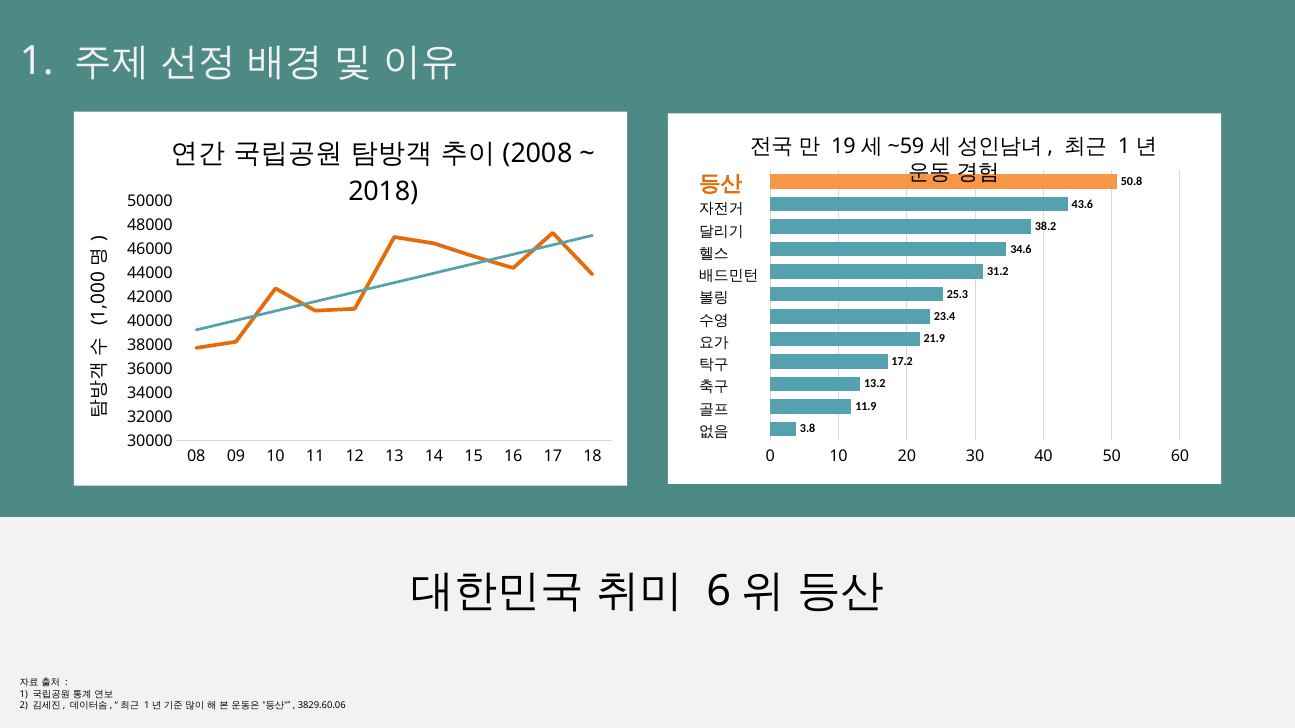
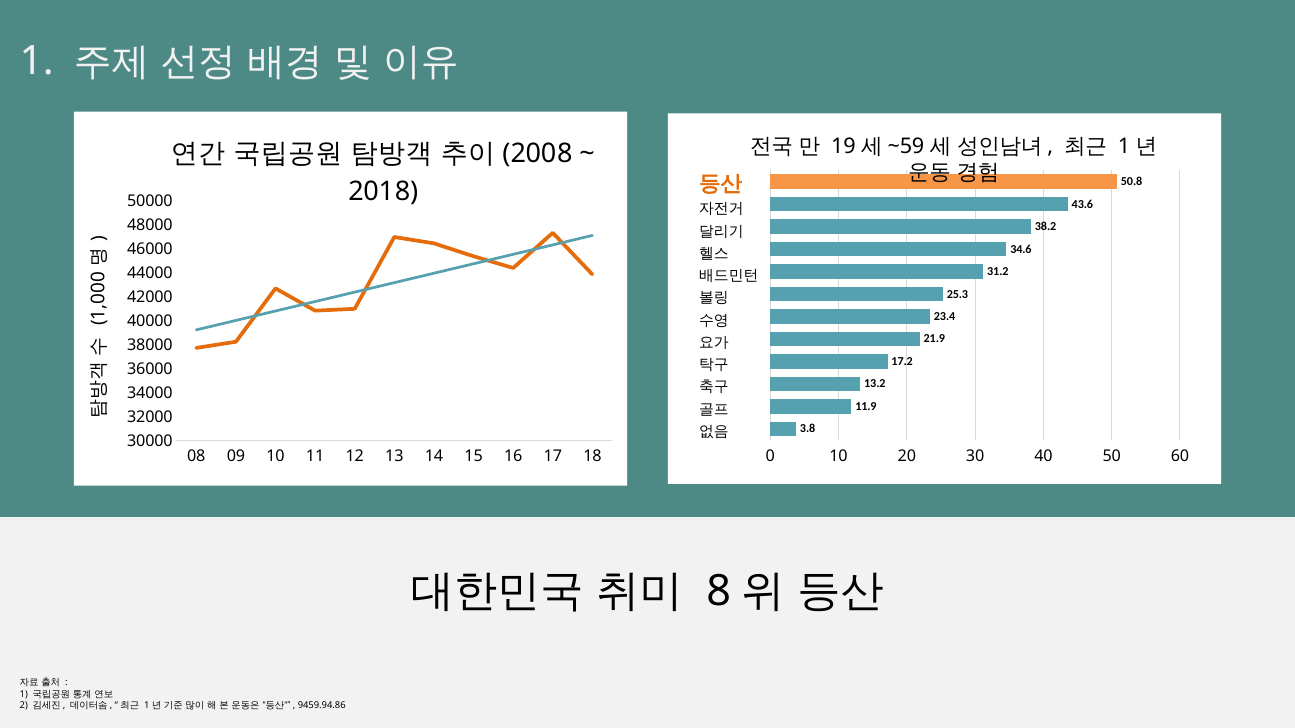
6: 6 -> 8
3829.60.06: 3829.60.06 -> 9459.94.86
